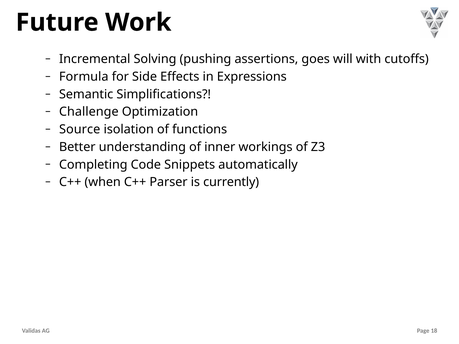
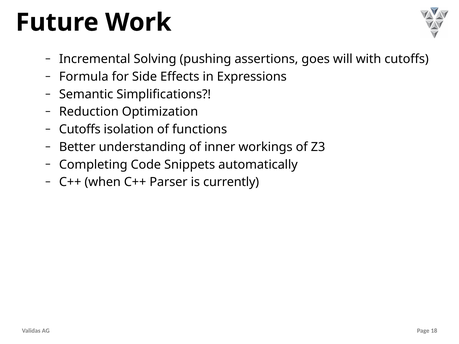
Challenge: Challenge -> Reduction
Source at (80, 130): Source -> Cutoffs
